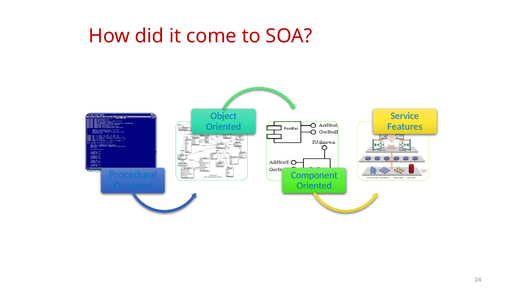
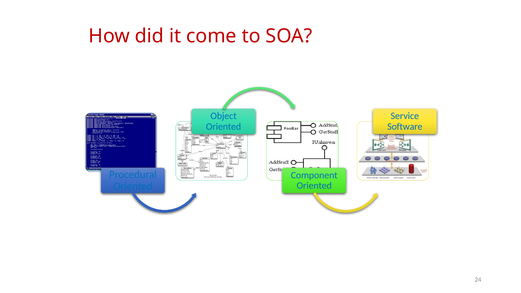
Features: Features -> Software
